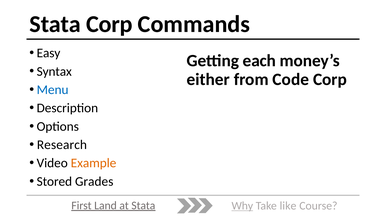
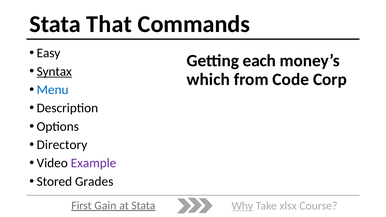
Stata Corp: Corp -> That
Syntax underline: none -> present
either: either -> which
Research: Research -> Directory
Example colour: orange -> purple
Land: Land -> Gain
like: like -> xlsx
